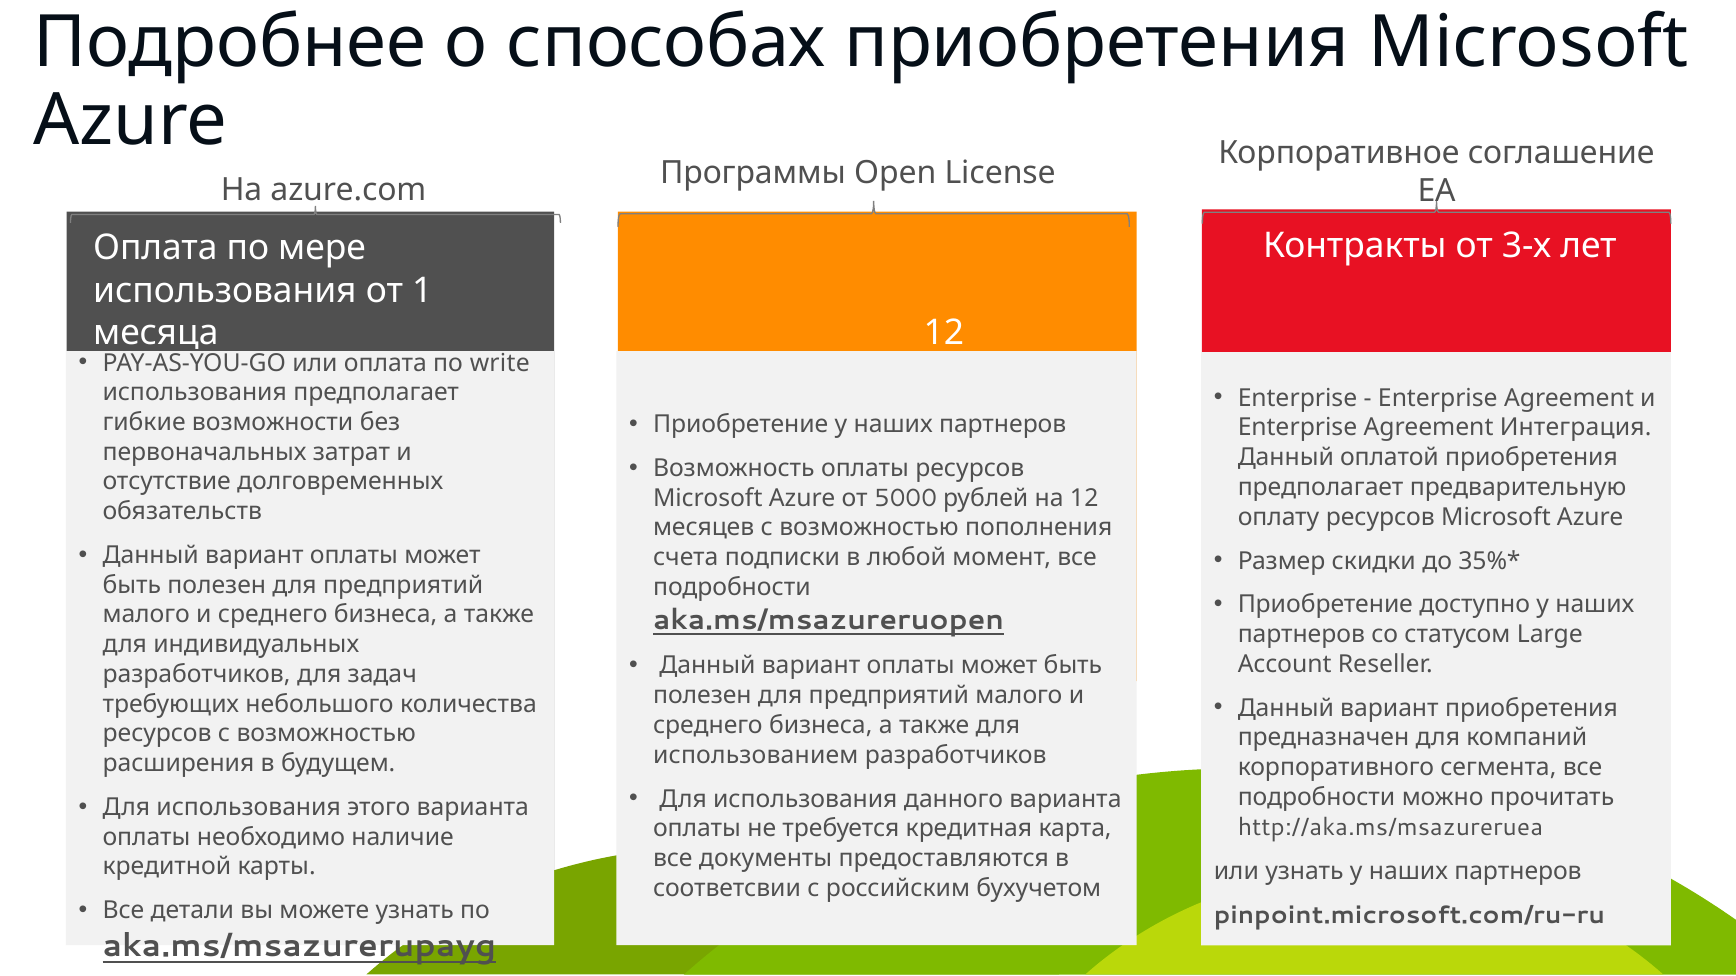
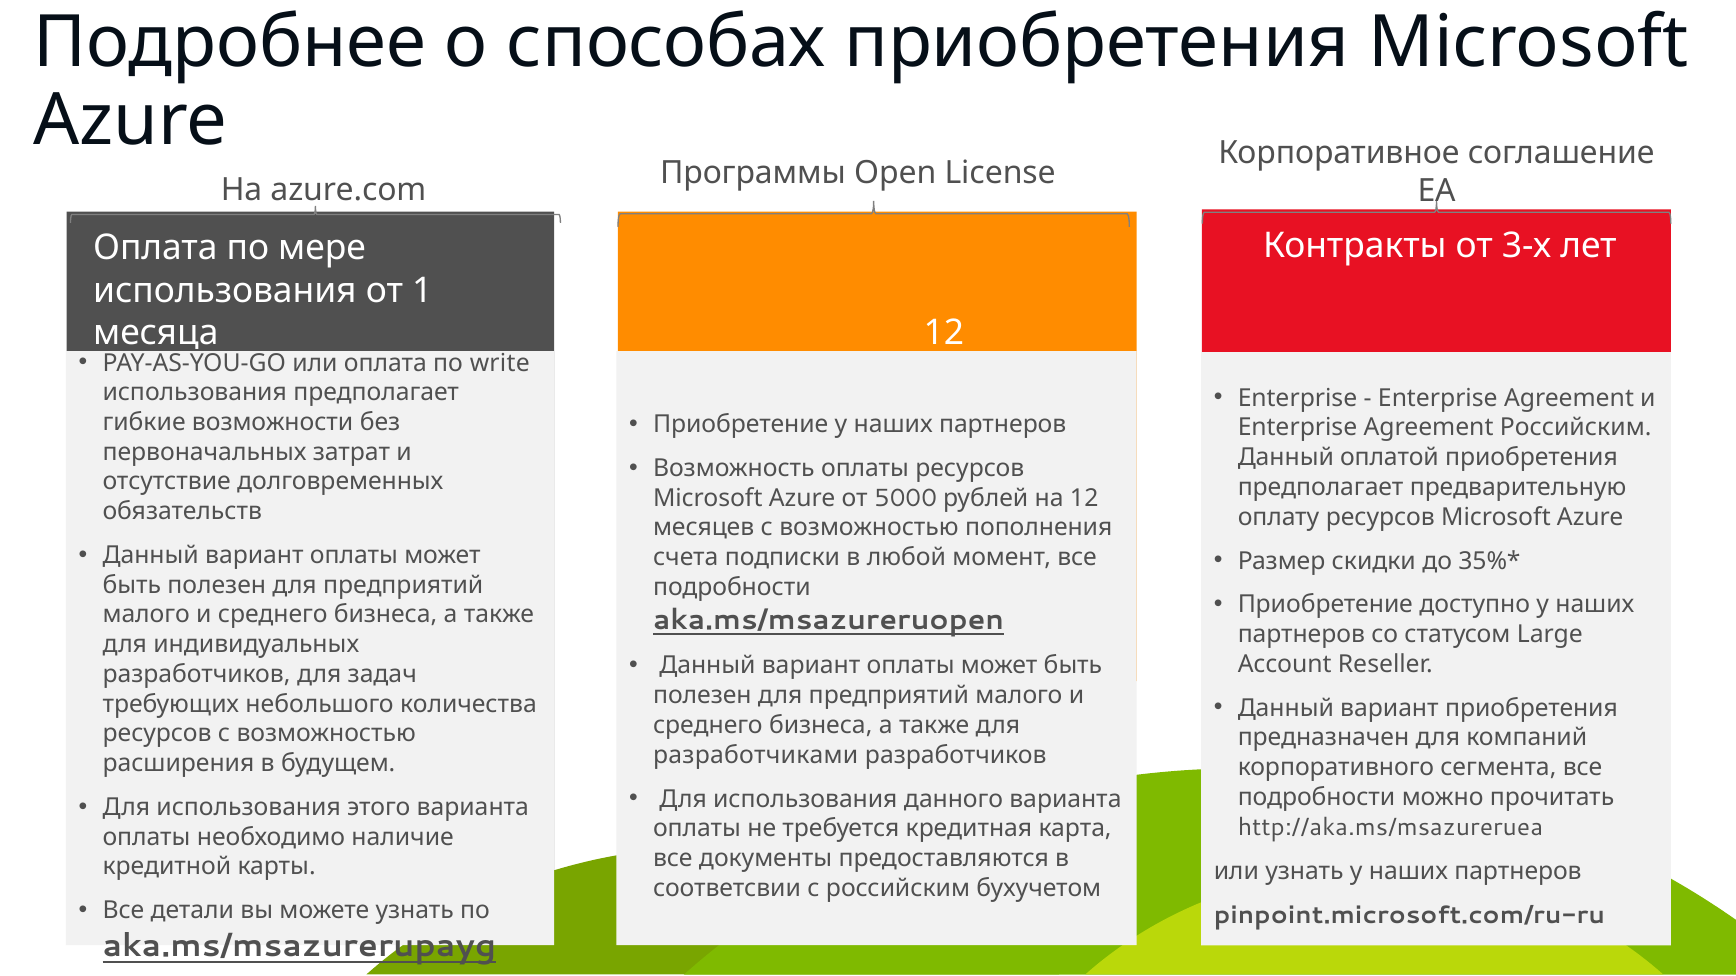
Agreement Интеграция: Интеграция -> Российским
использованием: использованием -> разработчиками
